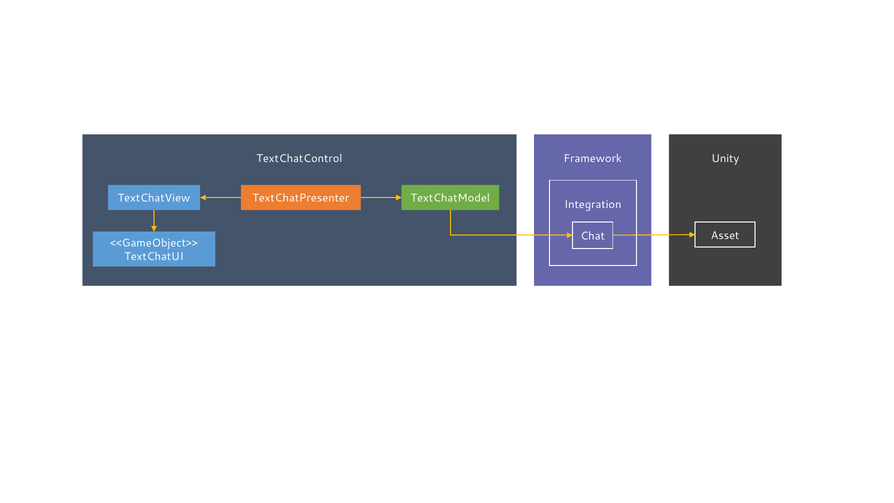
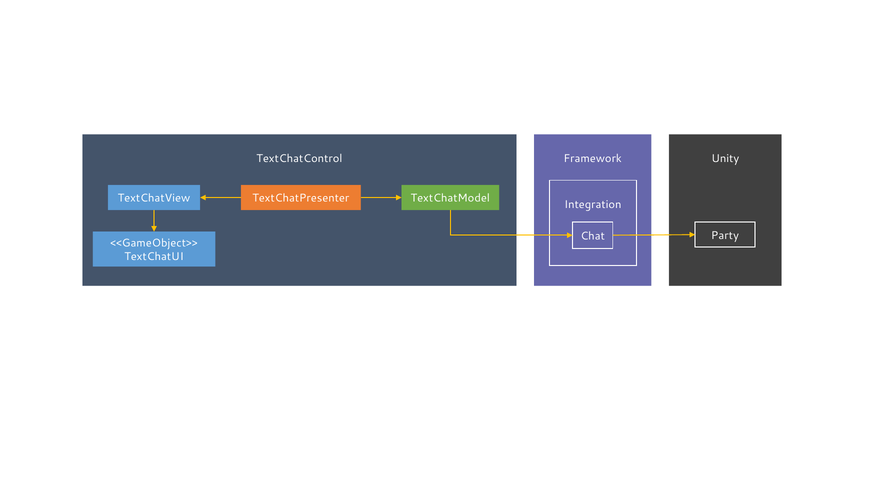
Asset: Asset -> Party
